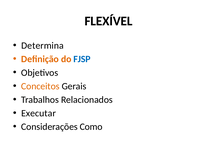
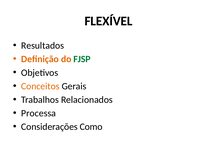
Determina: Determina -> Resultados
FJSP colour: blue -> green
Executar: Executar -> Processa
